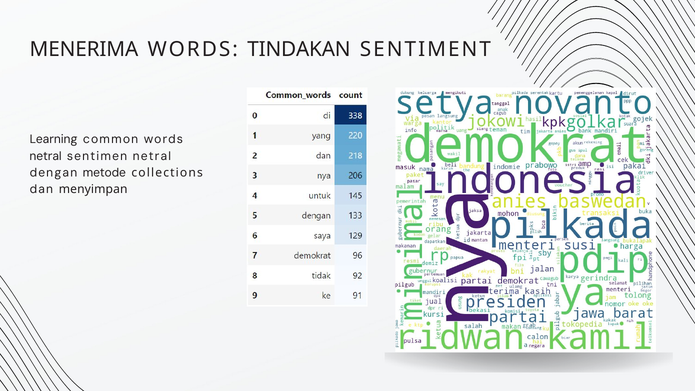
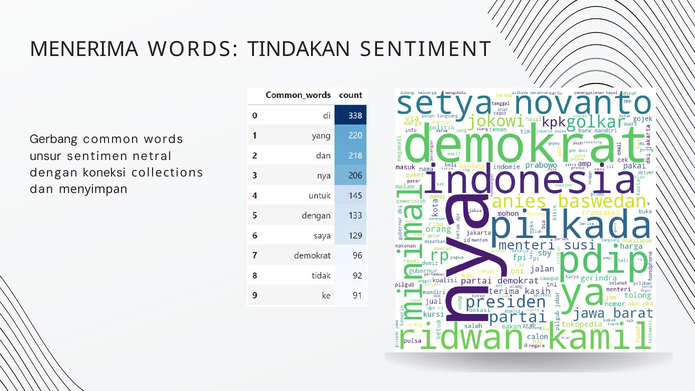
Learning: Learning -> Gerbang
netral at (46, 156): netral -> unsur
metode: metode -> koneksi
